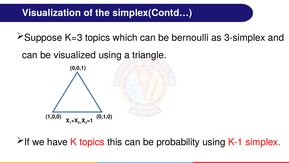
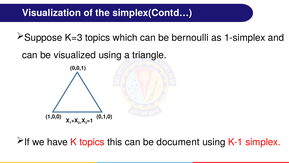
3-simplex: 3-simplex -> 1-simplex
probability: probability -> document
